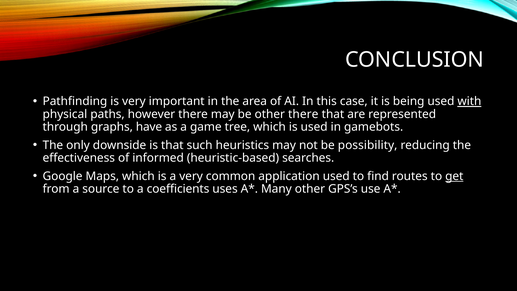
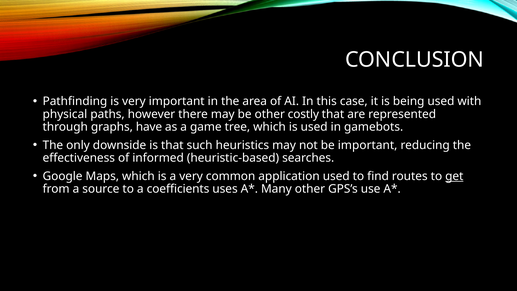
with underline: present -> none
other there: there -> costly
be possibility: possibility -> important
